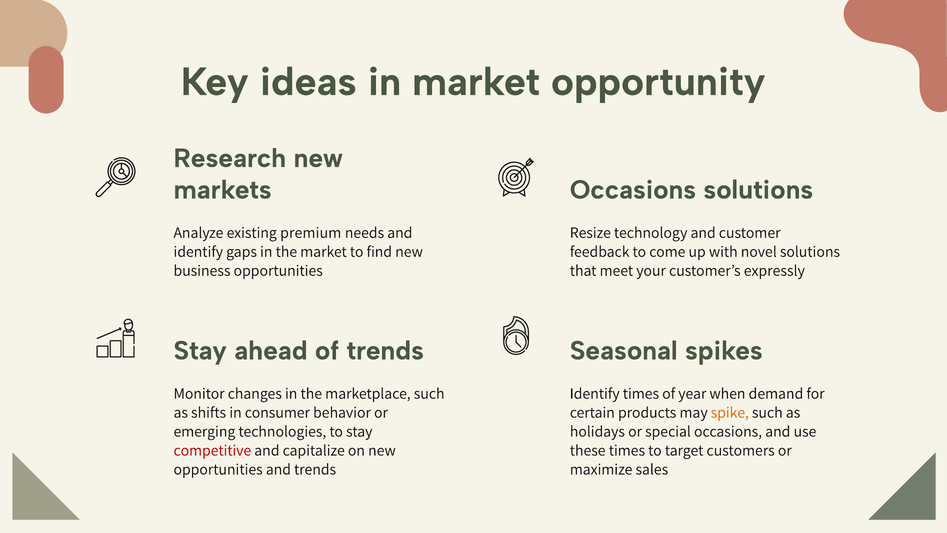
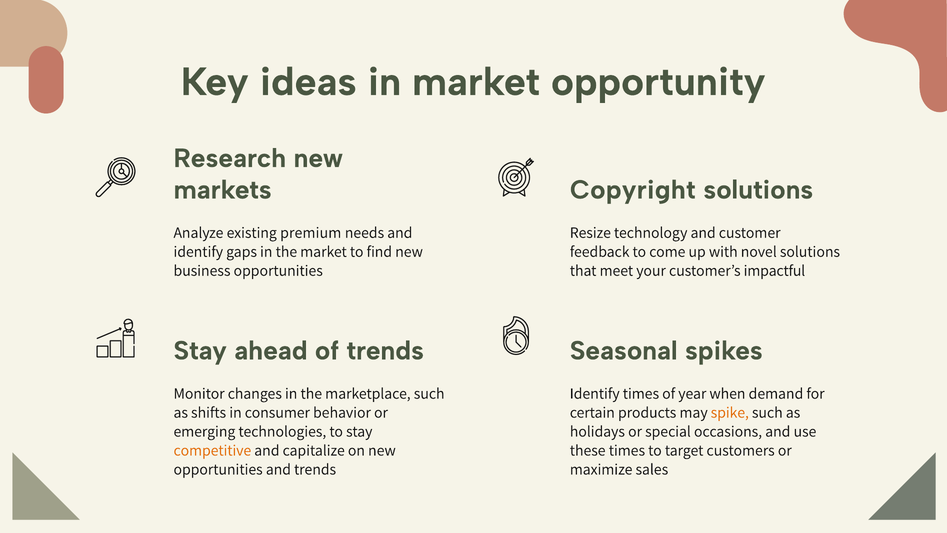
markets Occasions: Occasions -> Copyright
expressly: expressly -> impactful
competitive colour: red -> orange
